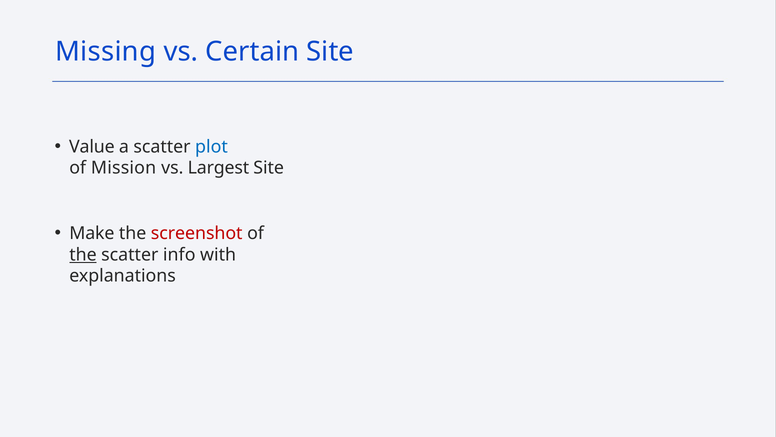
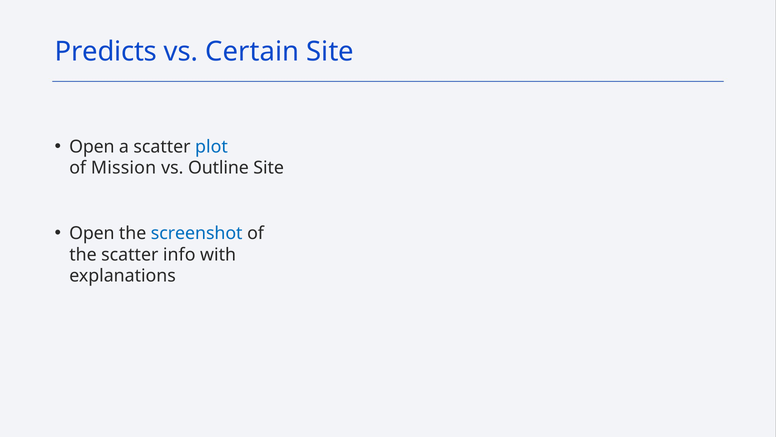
Missing: Missing -> Predicts
Value at (92, 146): Value -> Open
Largest: Largest -> Outline
Make at (92, 233): Make -> Open
screenshot colour: red -> blue
the at (83, 254) underline: present -> none
